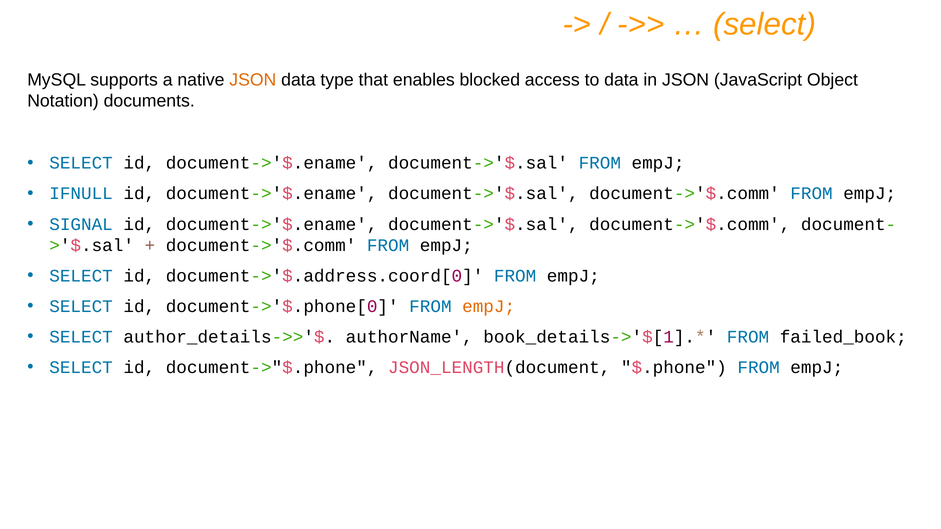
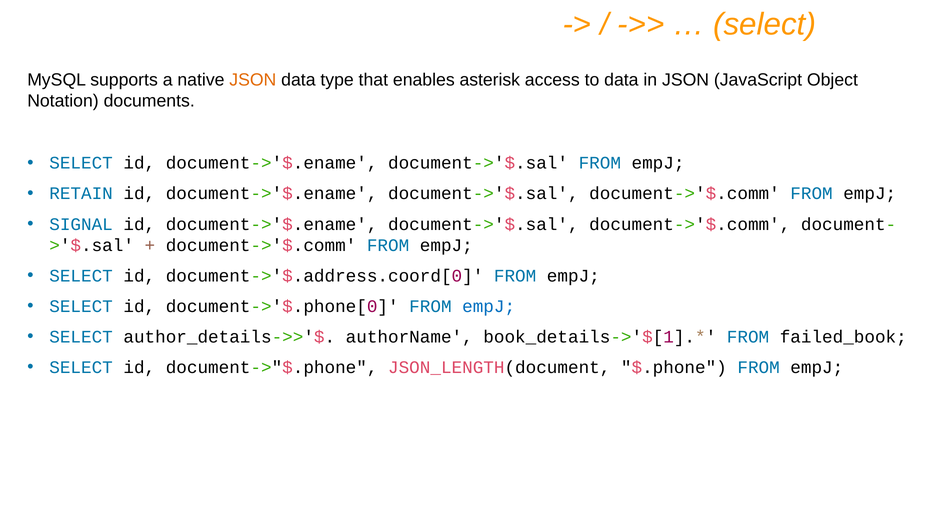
blocked: blocked -> asterisk
IFNULL: IFNULL -> RETAIN
empJ at (489, 307) colour: orange -> blue
